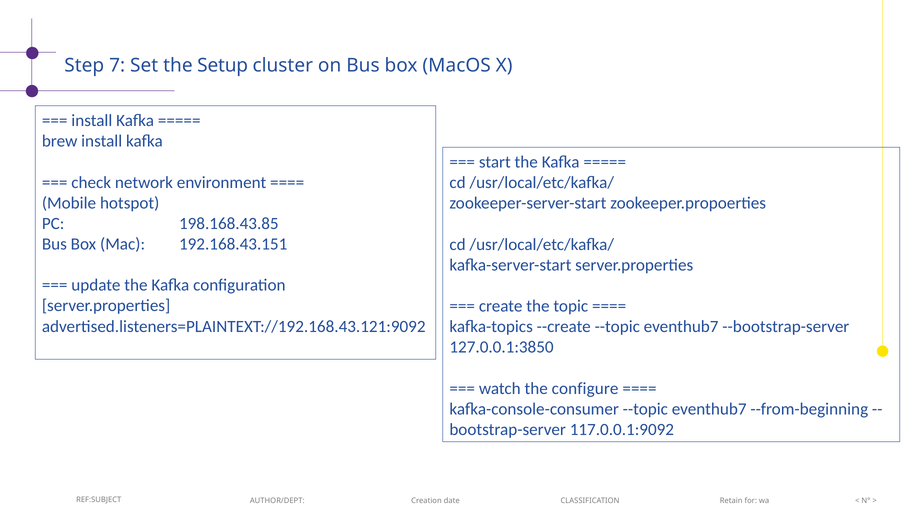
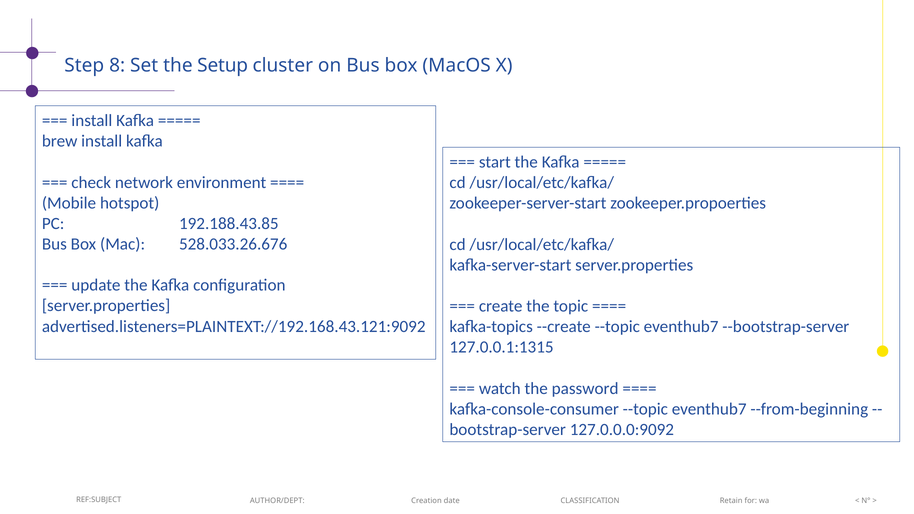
7: 7 -> 8
198.168.43.85: 198.168.43.85 -> 192.188.43.85
192.168.43.151: 192.168.43.151 -> 528.033.26.676
127.0.0.1:3850: 127.0.0.1:3850 -> 127.0.0.1:1315
configure: configure -> password
117.0.0.1:9092: 117.0.0.1:9092 -> 127.0.0.0:9092
